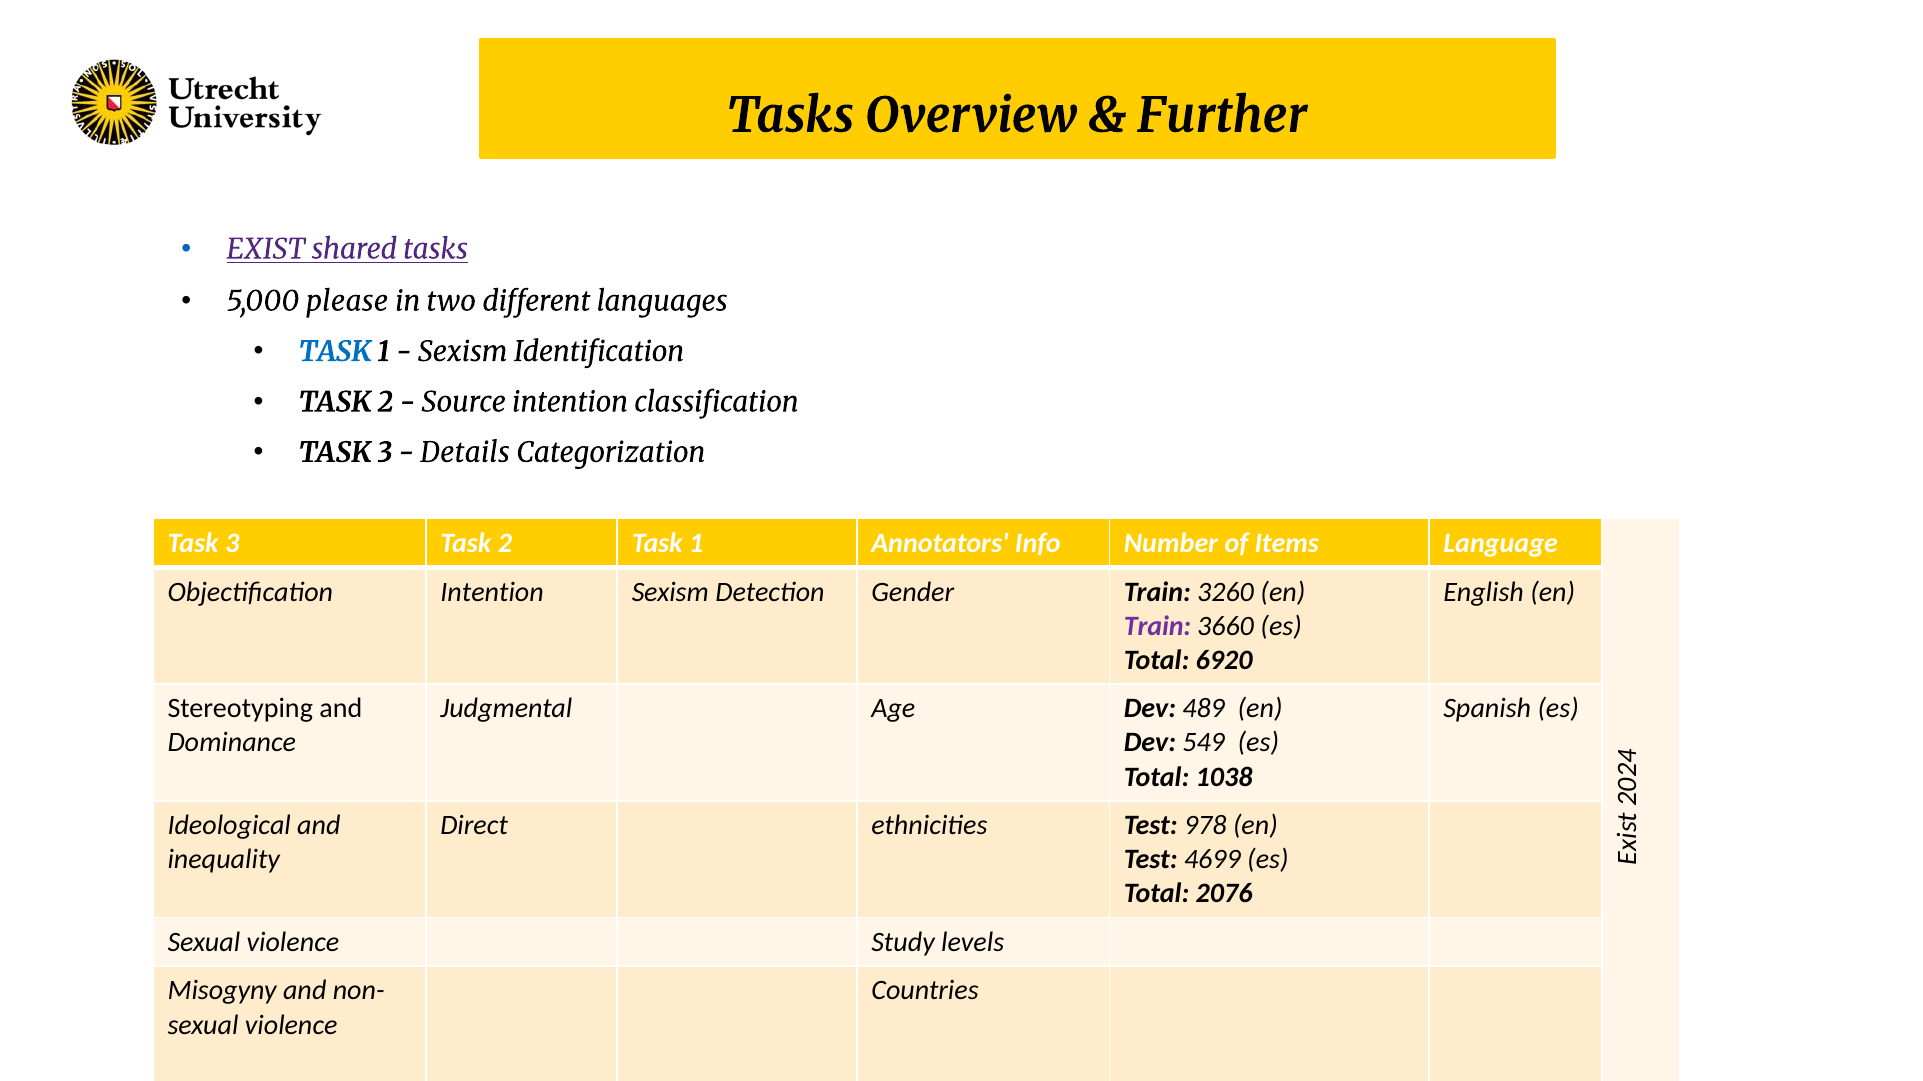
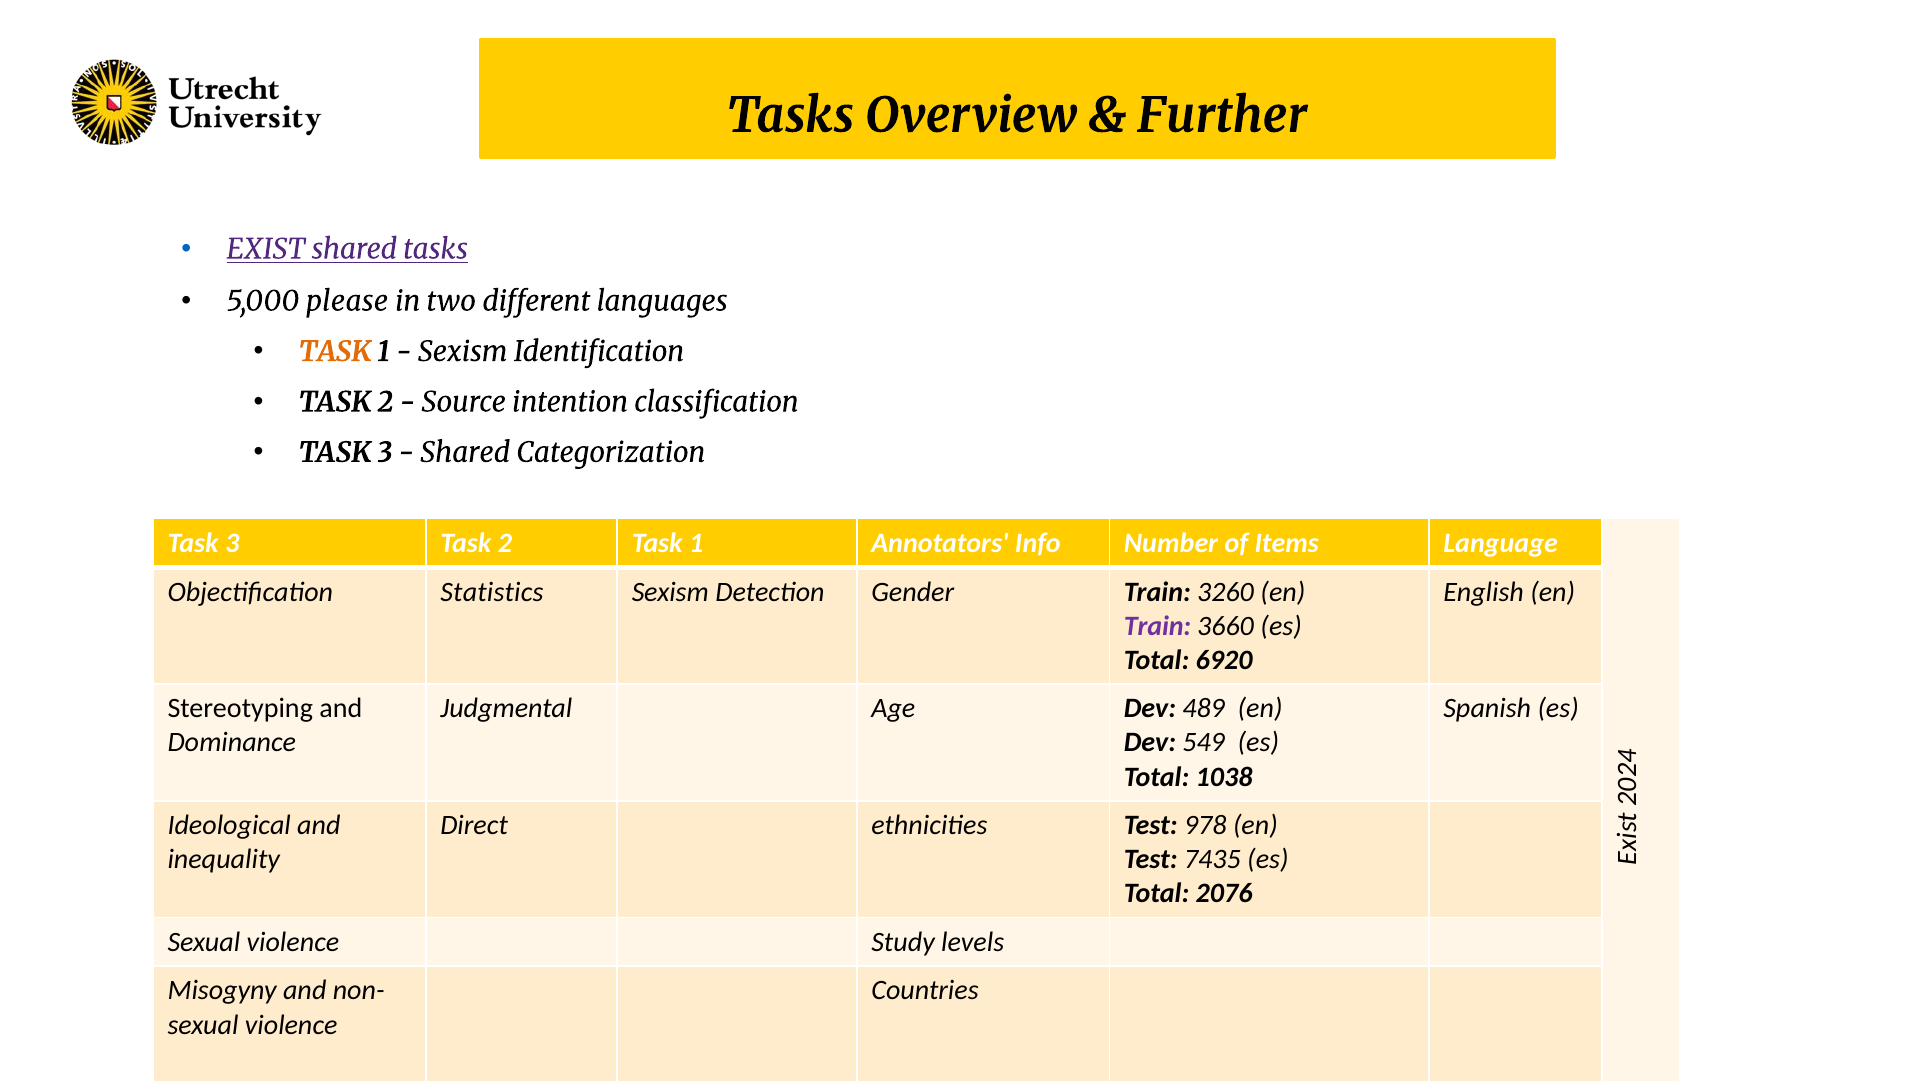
TASK at (335, 352) colour: blue -> orange
Details at (465, 453): Details -> Shared
Objectification Intention: Intention -> Statistics
4699: 4699 -> 7435
